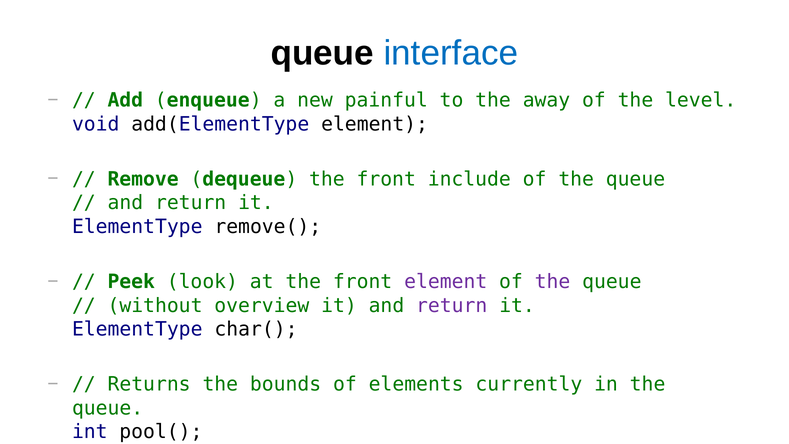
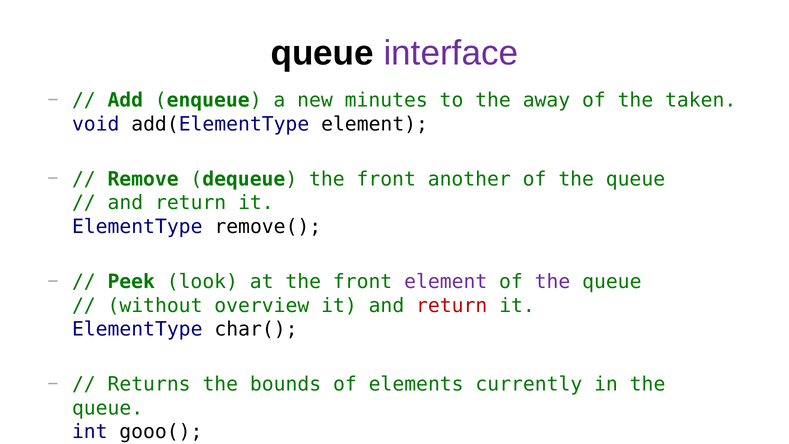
interface colour: blue -> purple
painful: painful -> minutes
level: level -> taken
include: include -> another
return at (452, 305) colour: purple -> red
pool(: pool( -> gooo(
